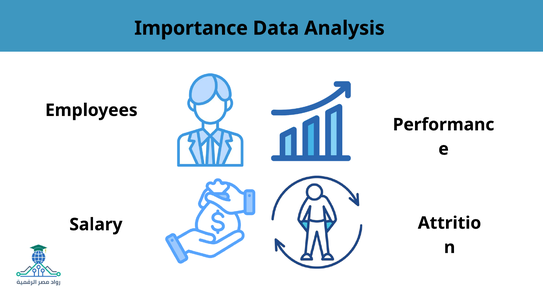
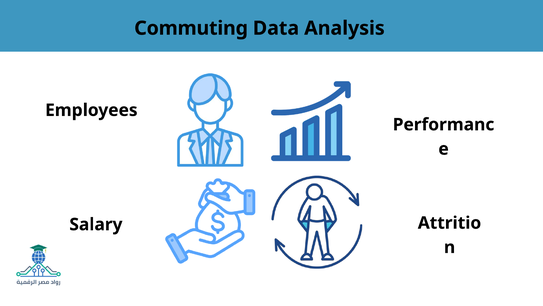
Importance: Importance -> Commuting
